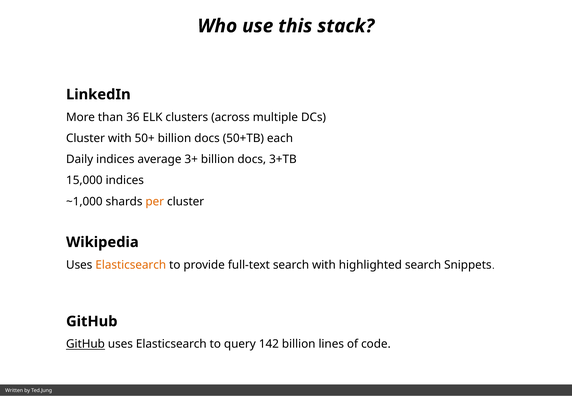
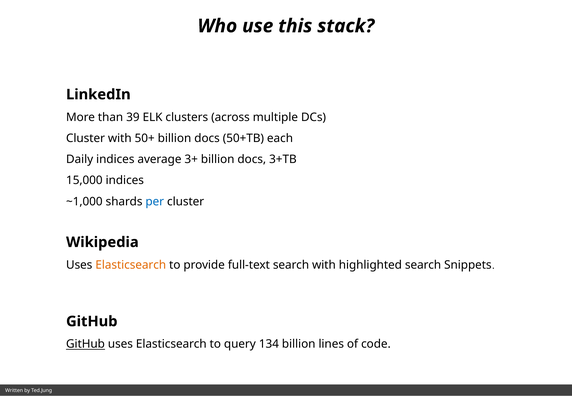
36: 36 -> 39
per colour: orange -> blue
142: 142 -> 134
